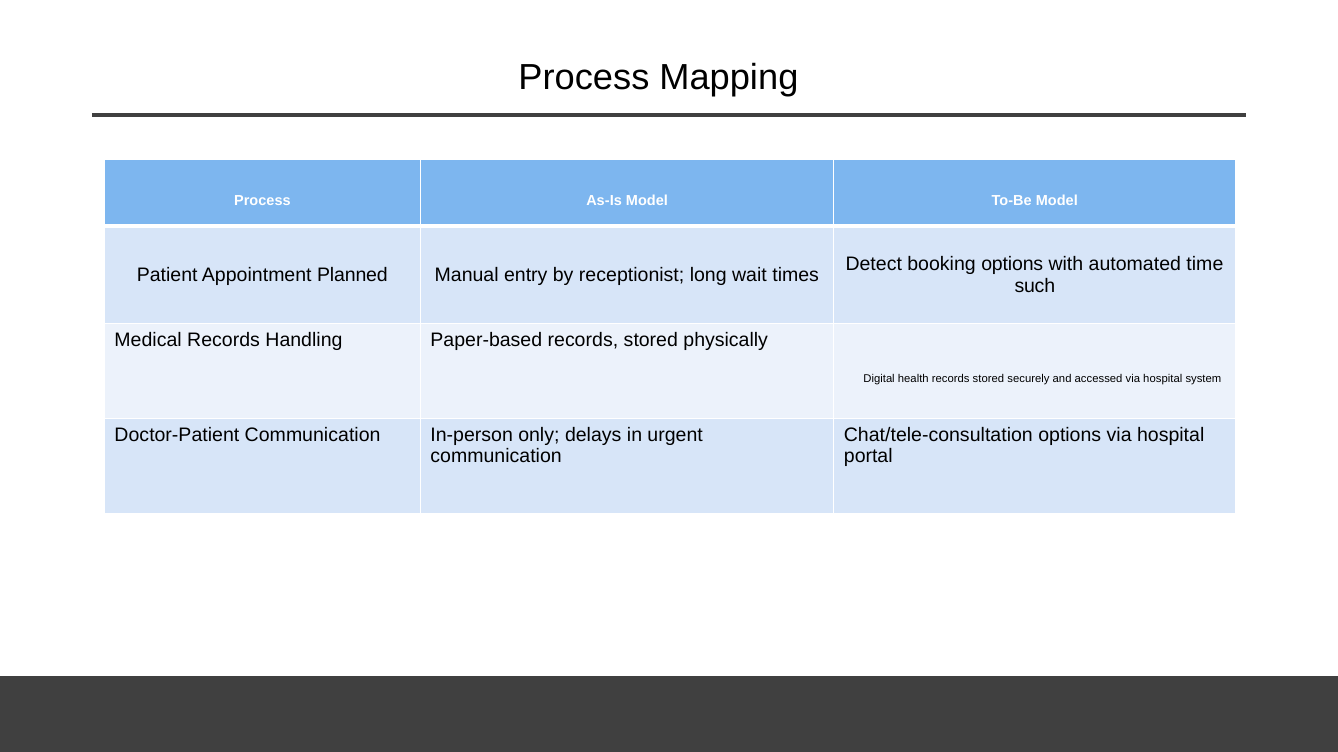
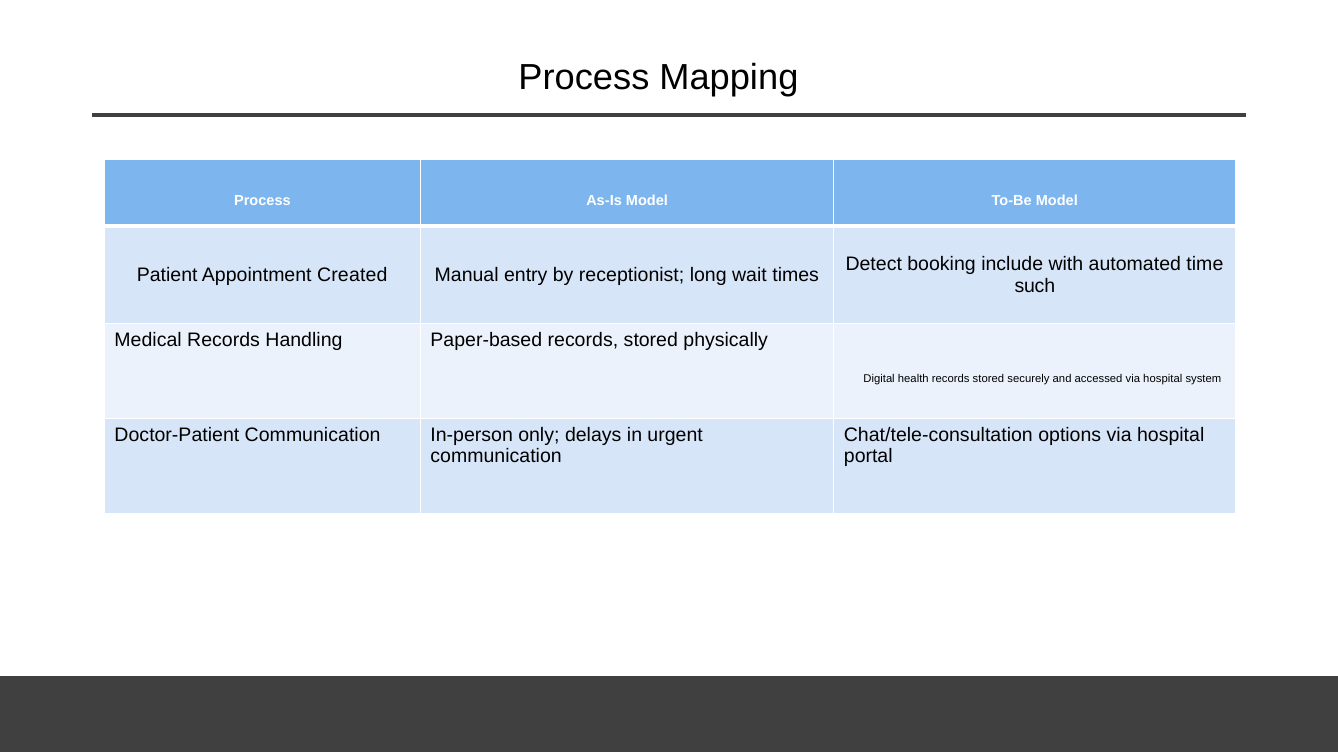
booking options: options -> include
Planned: Planned -> Created
